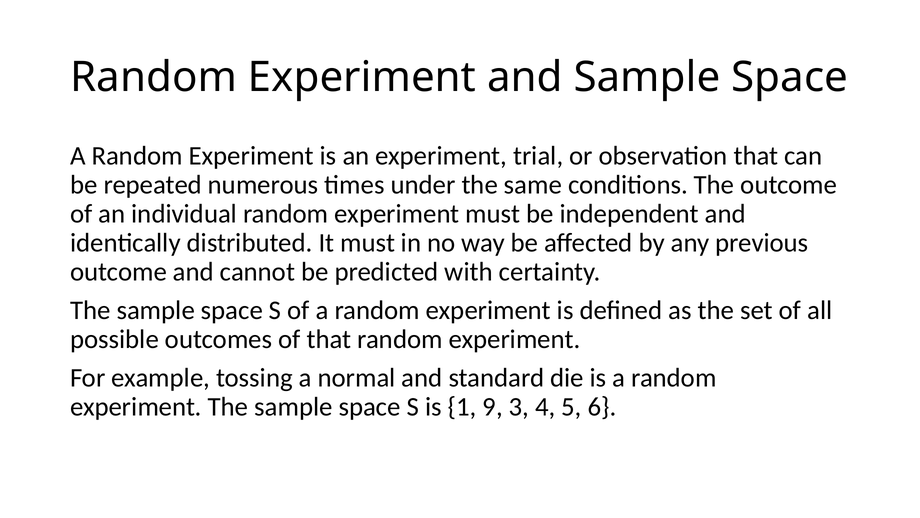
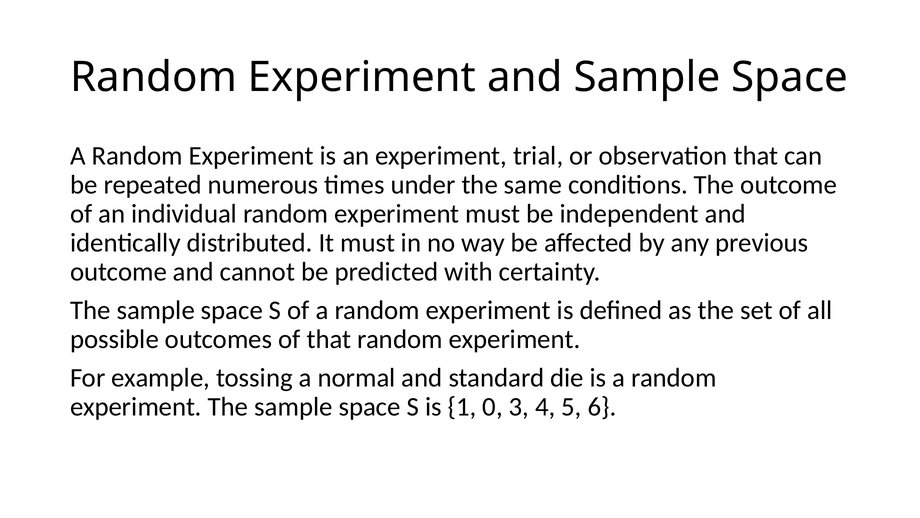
9: 9 -> 0
